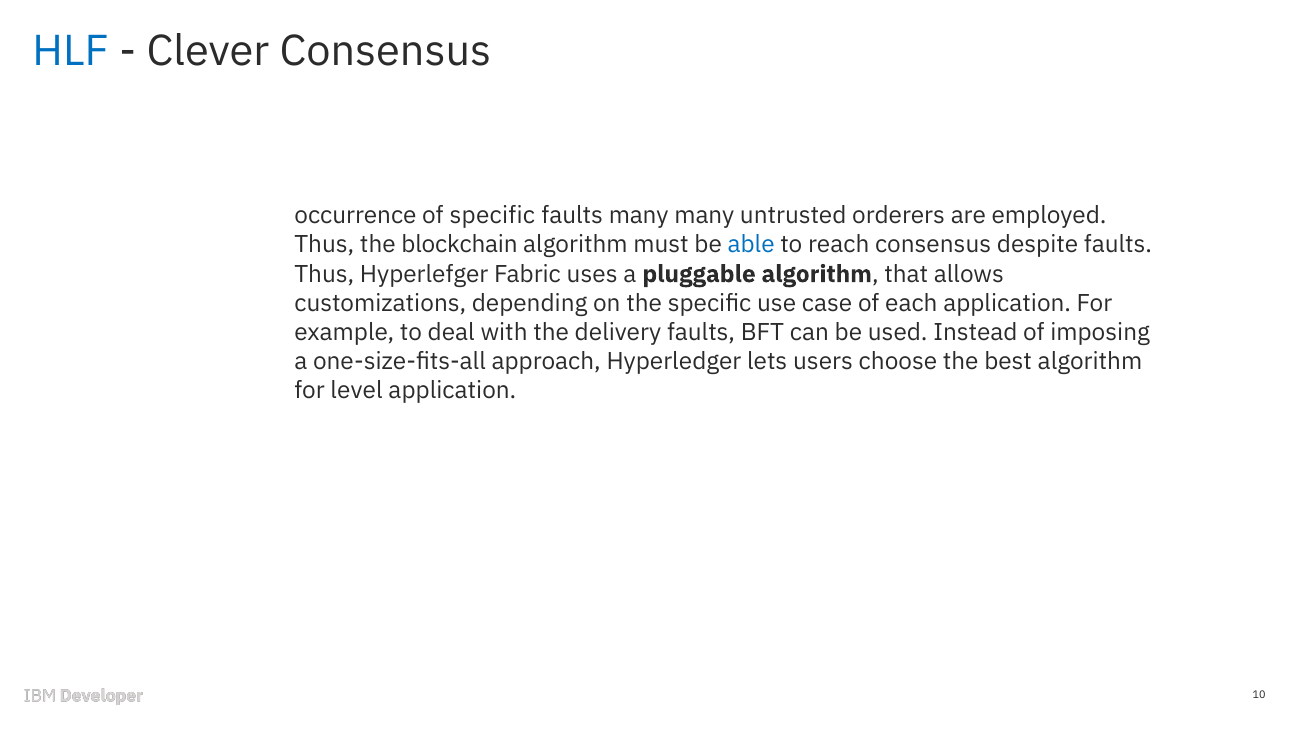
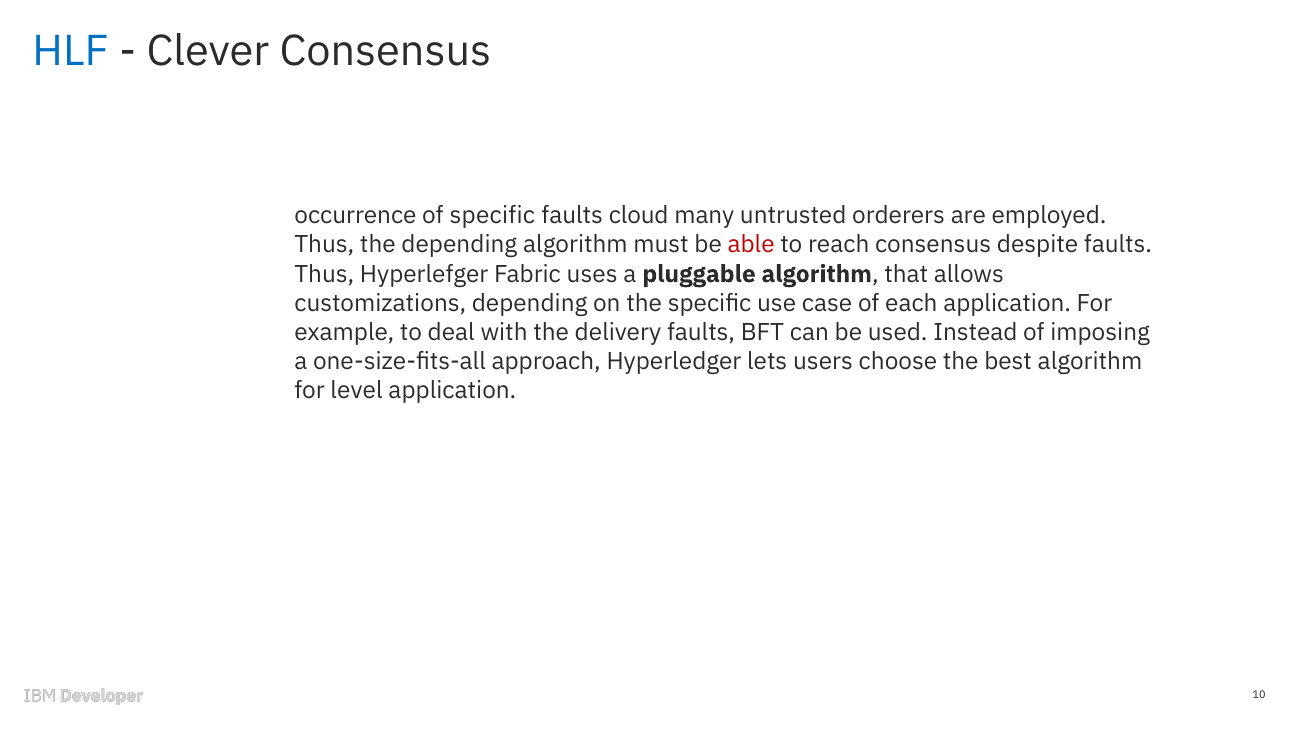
faults many: many -> cloud
the blockchain: blockchain -> depending
able colour: blue -> red
